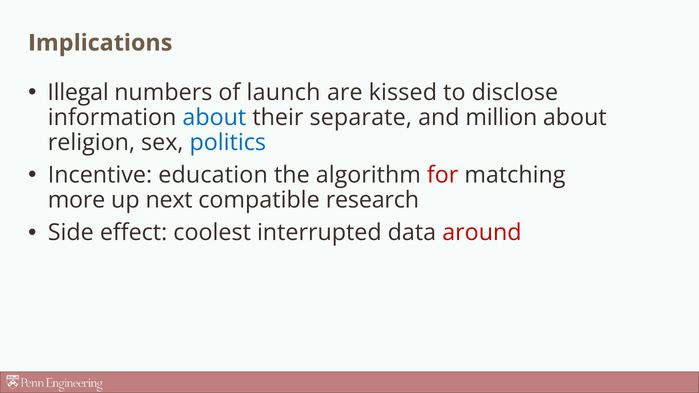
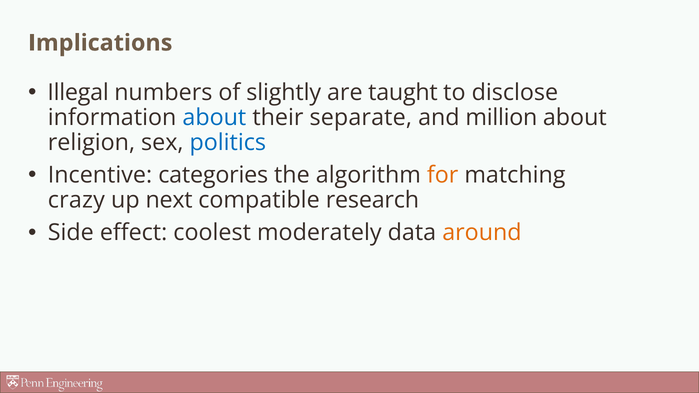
launch: launch -> slightly
kissed: kissed -> taught
education: education -> categories
for colour: red -> orange
more: more -> crazy
interrupted: interrupted -> moderately
around colour: red -> orange
